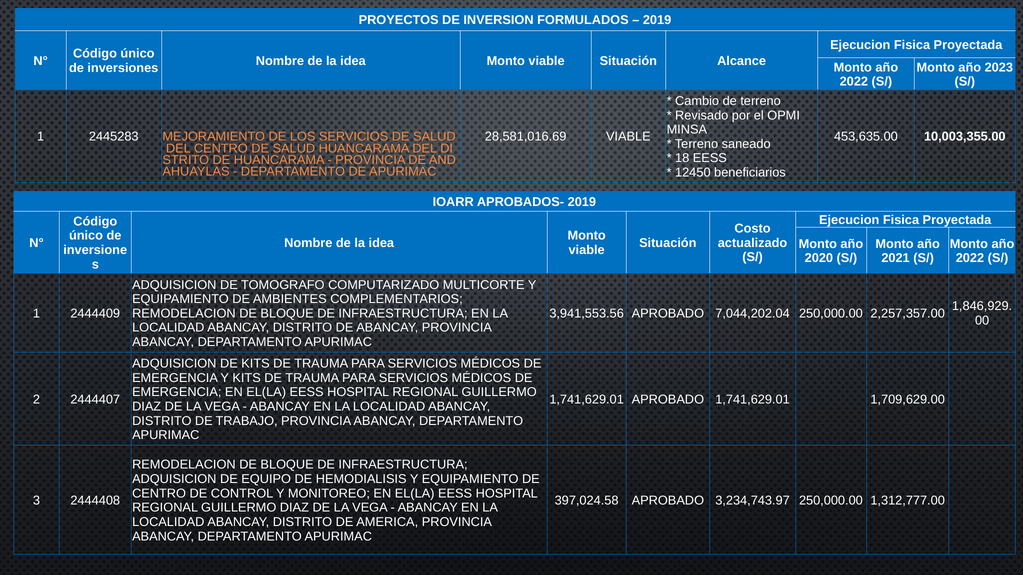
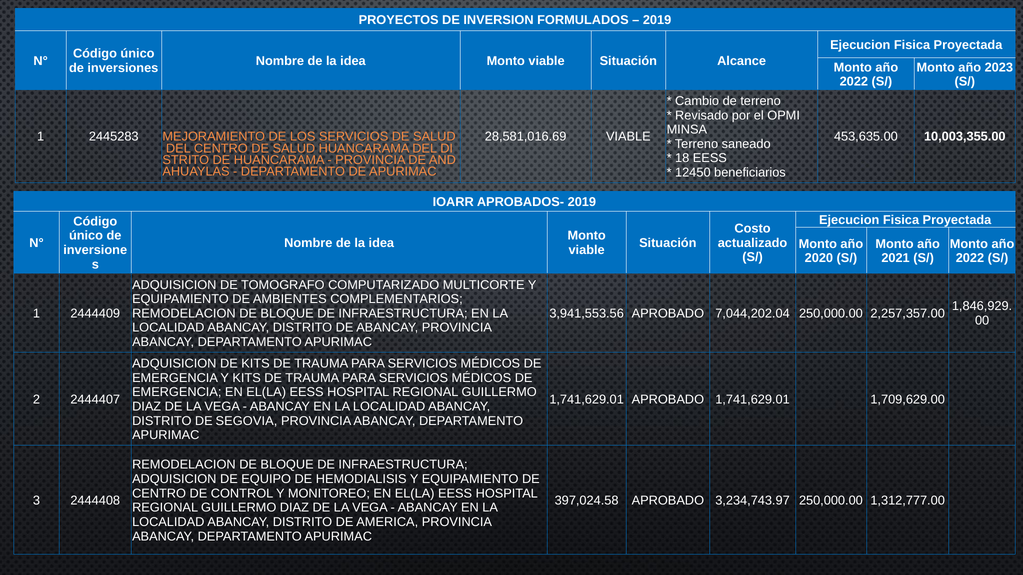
TRABAJO: TRABAJO -> SEGOVIA
